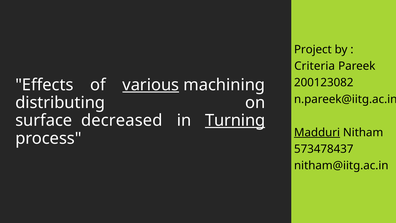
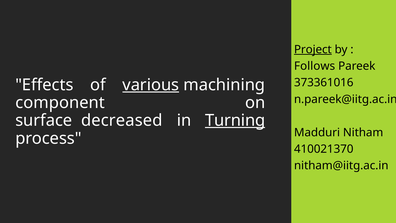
Project underline: none -> present
Criteria: Criteria -> Follows
200123082: 200123082 -> 373361016
distributing: distributing -> component
Madduri underline: present -> none
573478437: 573478437 -> 410021370
